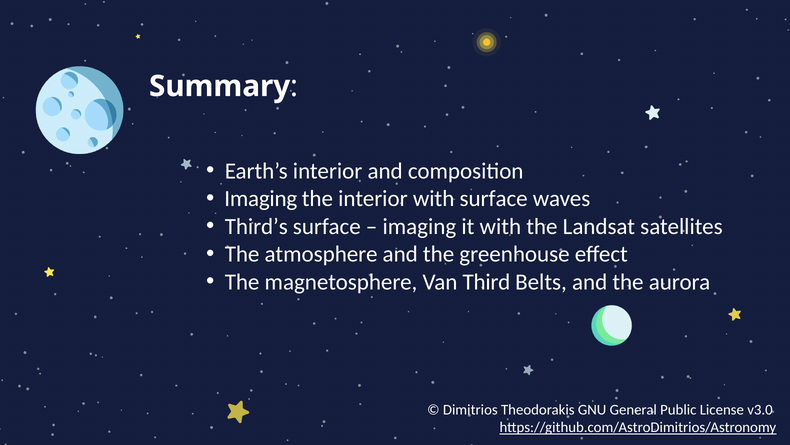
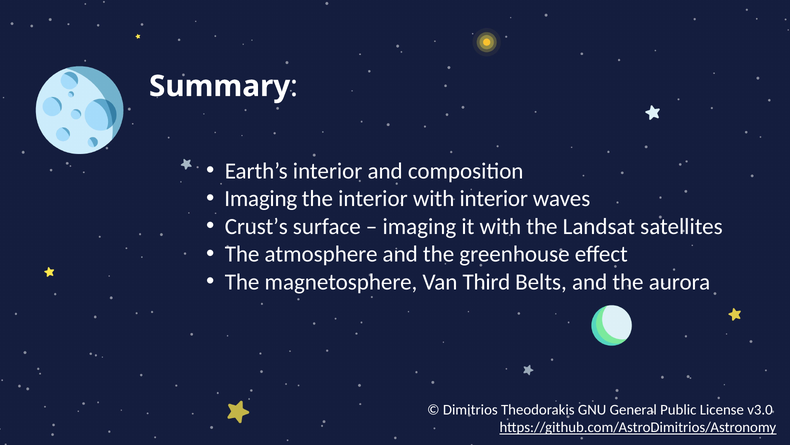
with surface: surface -> interior
Third’s: Third’s -> Crust’s
